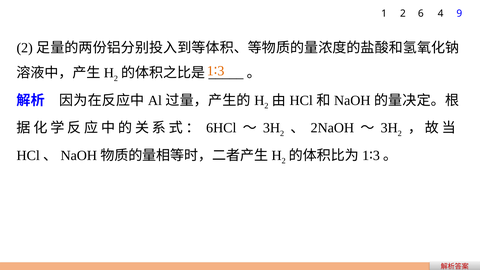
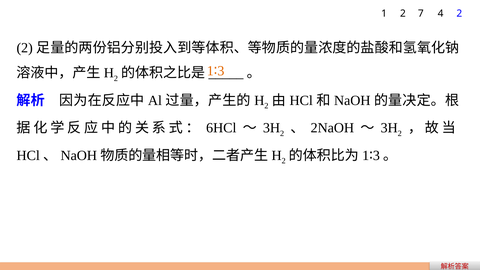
6: 6 -> 7
4 9: 9 -> 2
